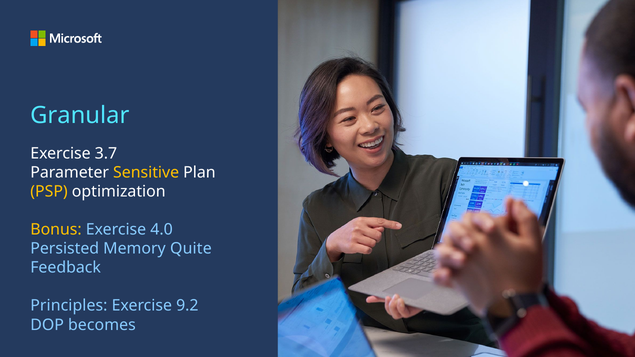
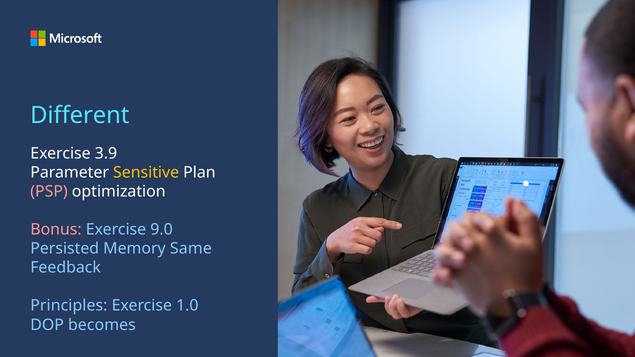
Granular: Granular -> Different
3.7: 3.7 -> 3.9
PSP colour: yellow -> pink
Bonus colour: yellow -> pink
4.0: 4.0 -> 9.0
Quite: Quite -> Same
9.2: 9.2 -> 1.0
